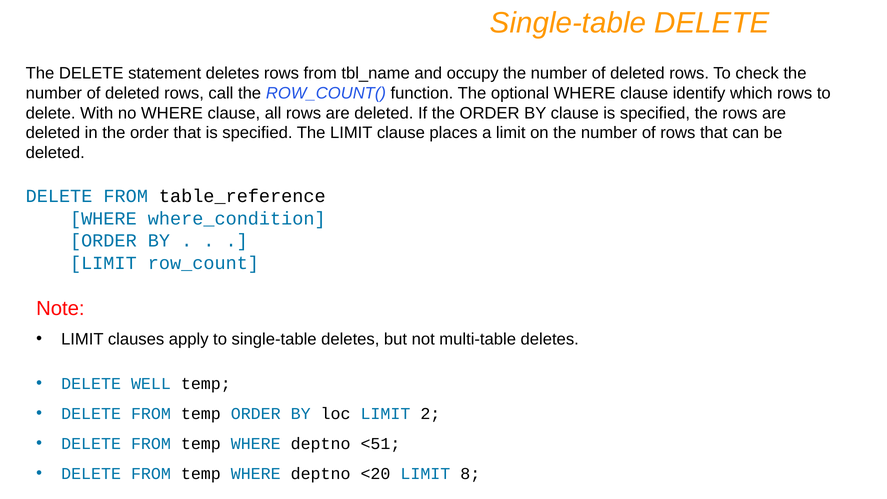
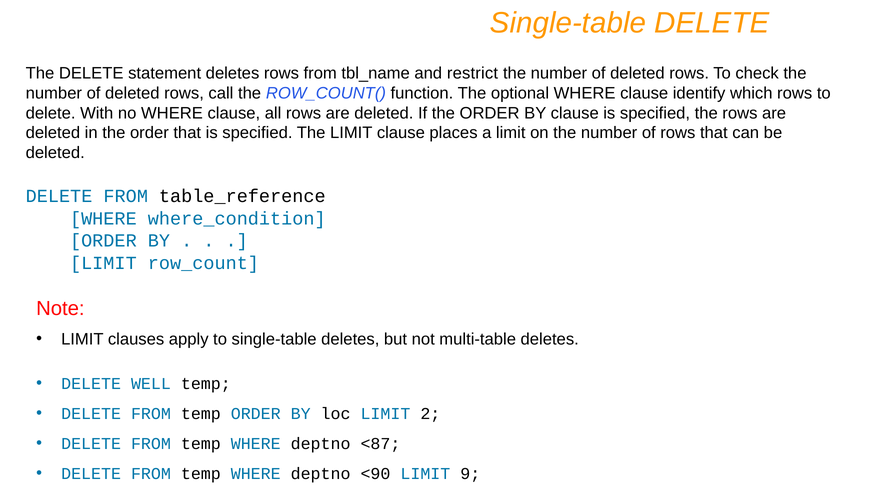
occupy: occupy -> restrict
<51: <51 -> <87
<20: <20 -> <90
8: 8 -> 9
